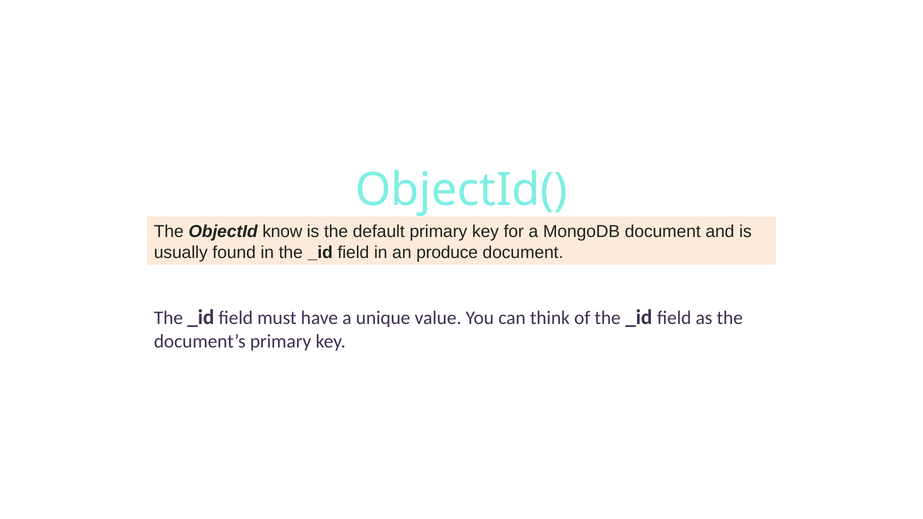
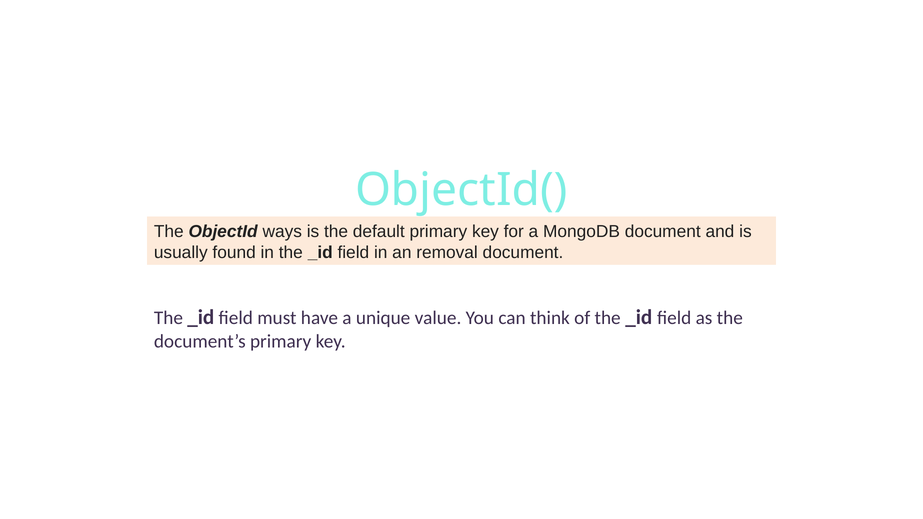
know: know -> ways
produce: produce -> removal
